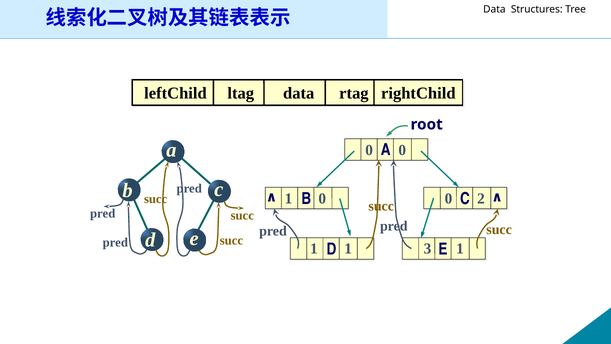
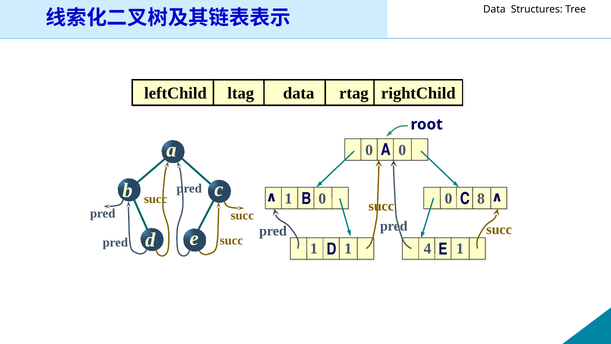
2: 2 -> 8
3: 3 -> 4
